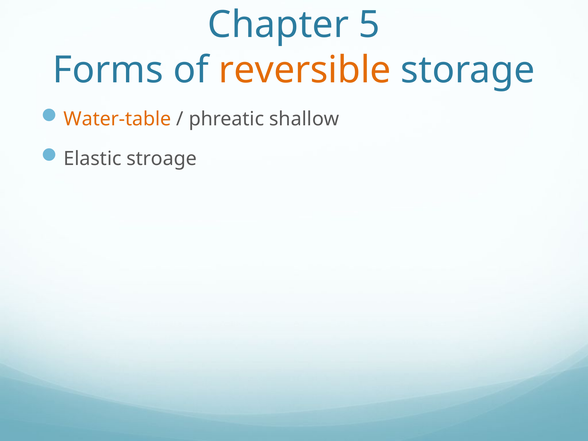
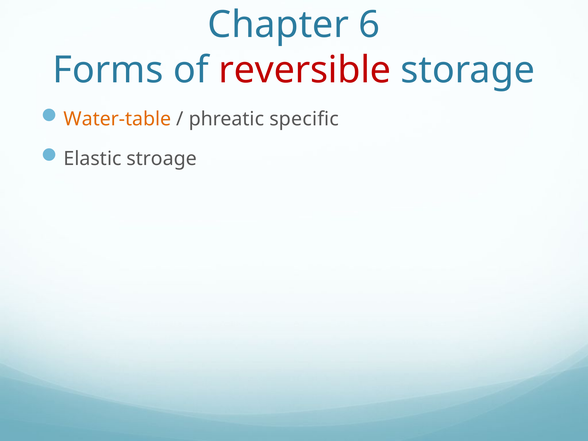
5: 5 -> 6
reversible colour: orange -> red
shallow: shallow -> specific
